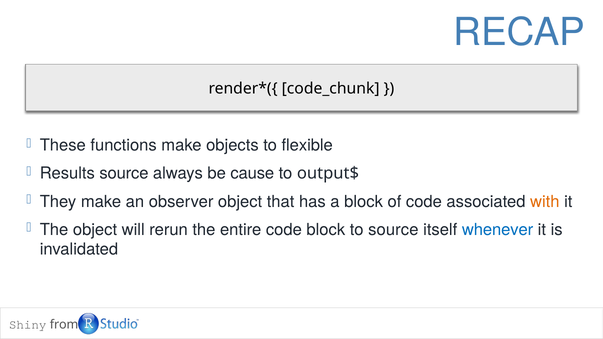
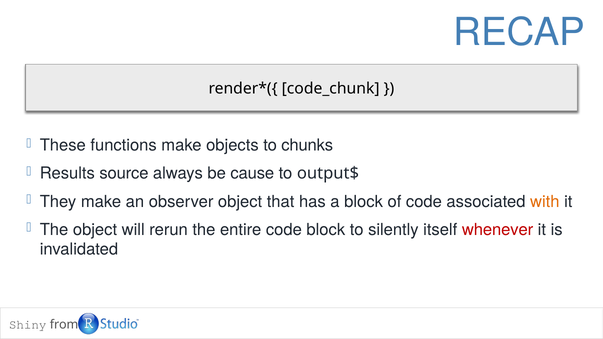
flexible: flexible -> chunks
to source: source -> silently
whenever colour: blue -> red
